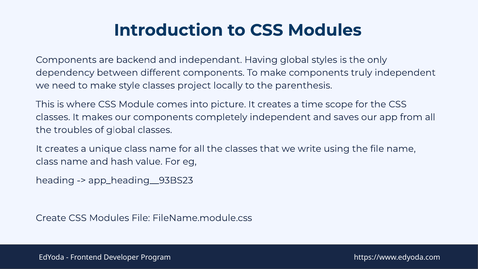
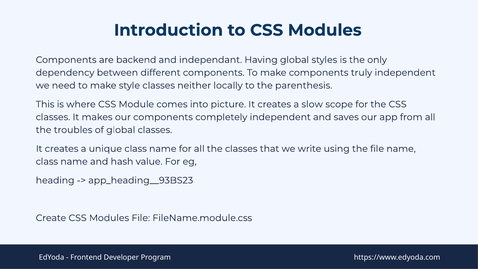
project: project -> neither
time: time -> slow
